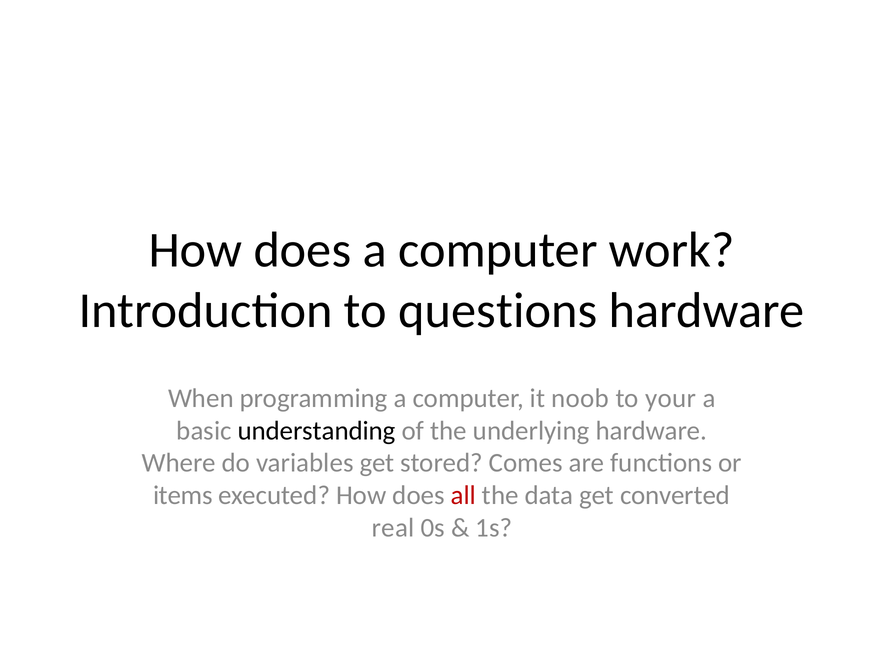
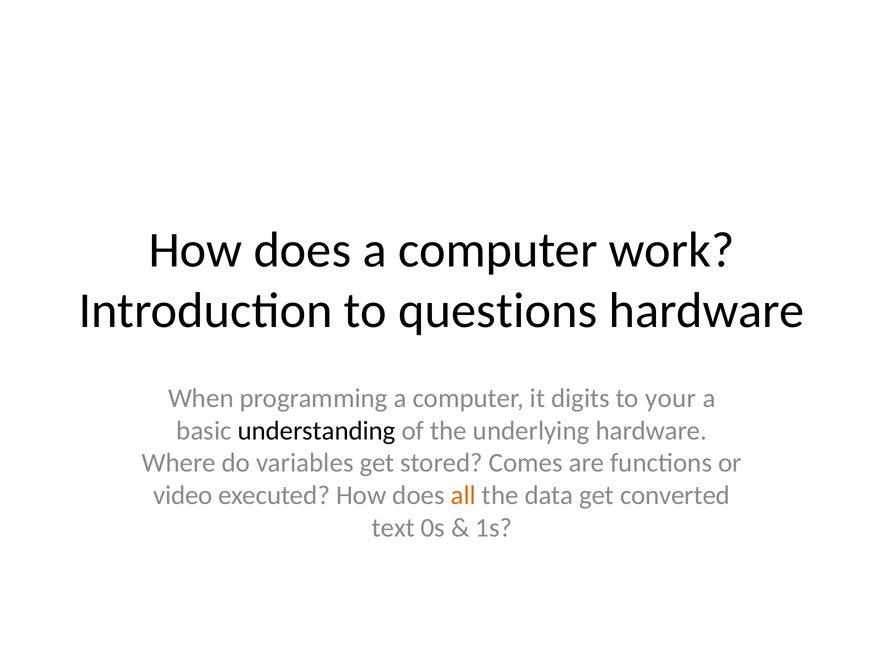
noob: noob -> digits
items: items -> video
all colour: red -> orange
real: real -> text
